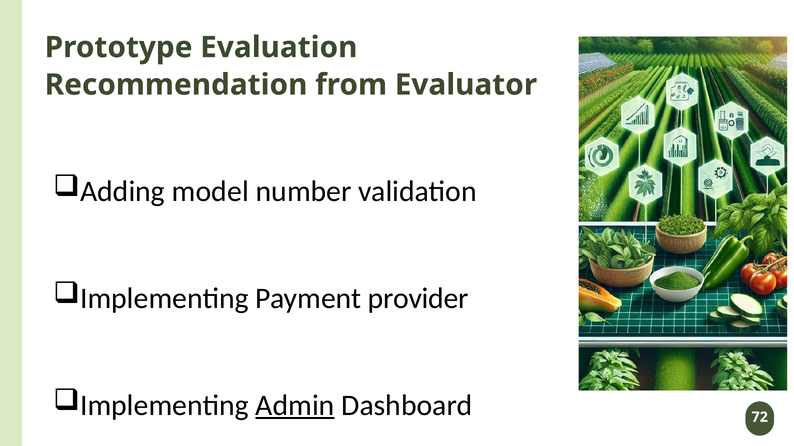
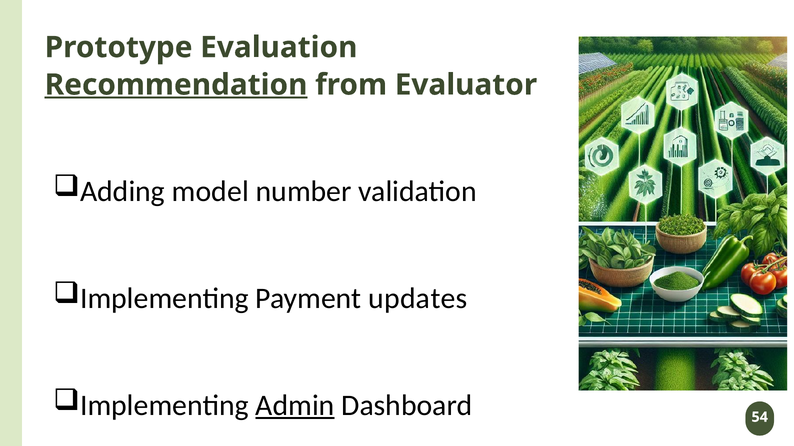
Recommendation underline: none -> present
provider: provider -> updates
72: 72 -> 54
